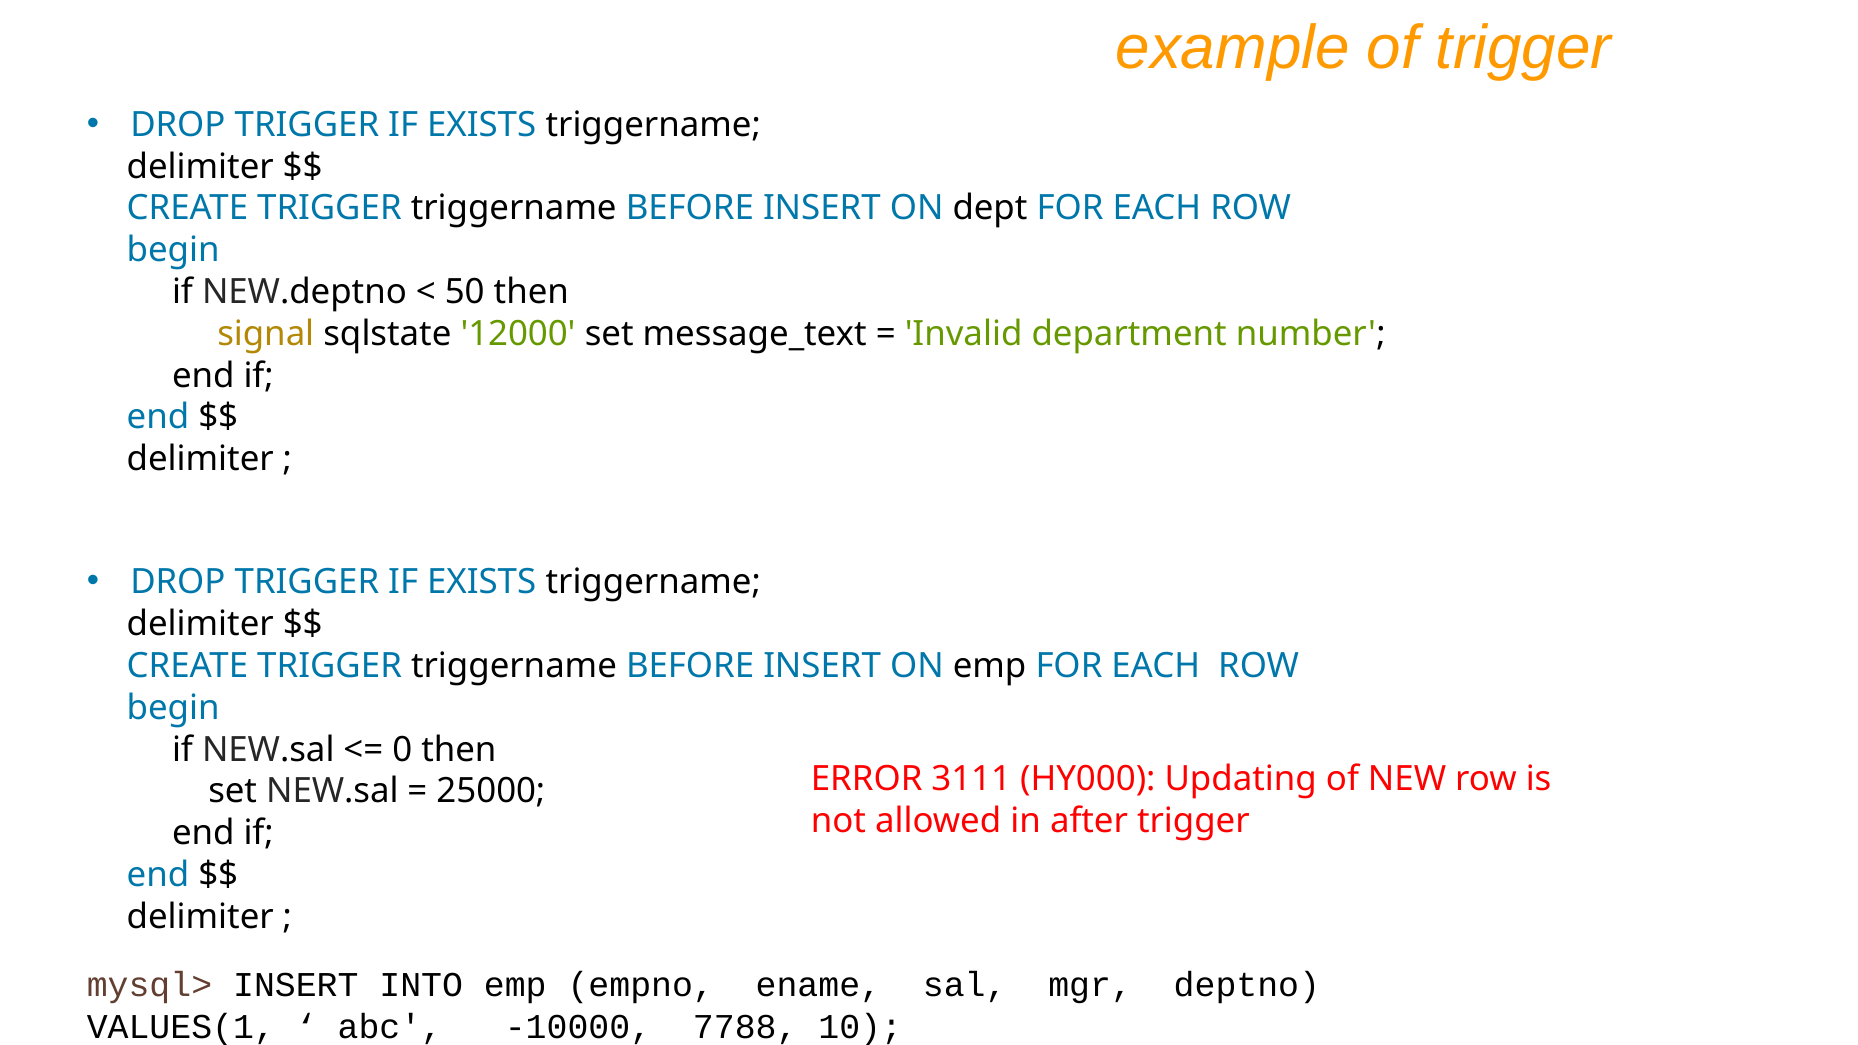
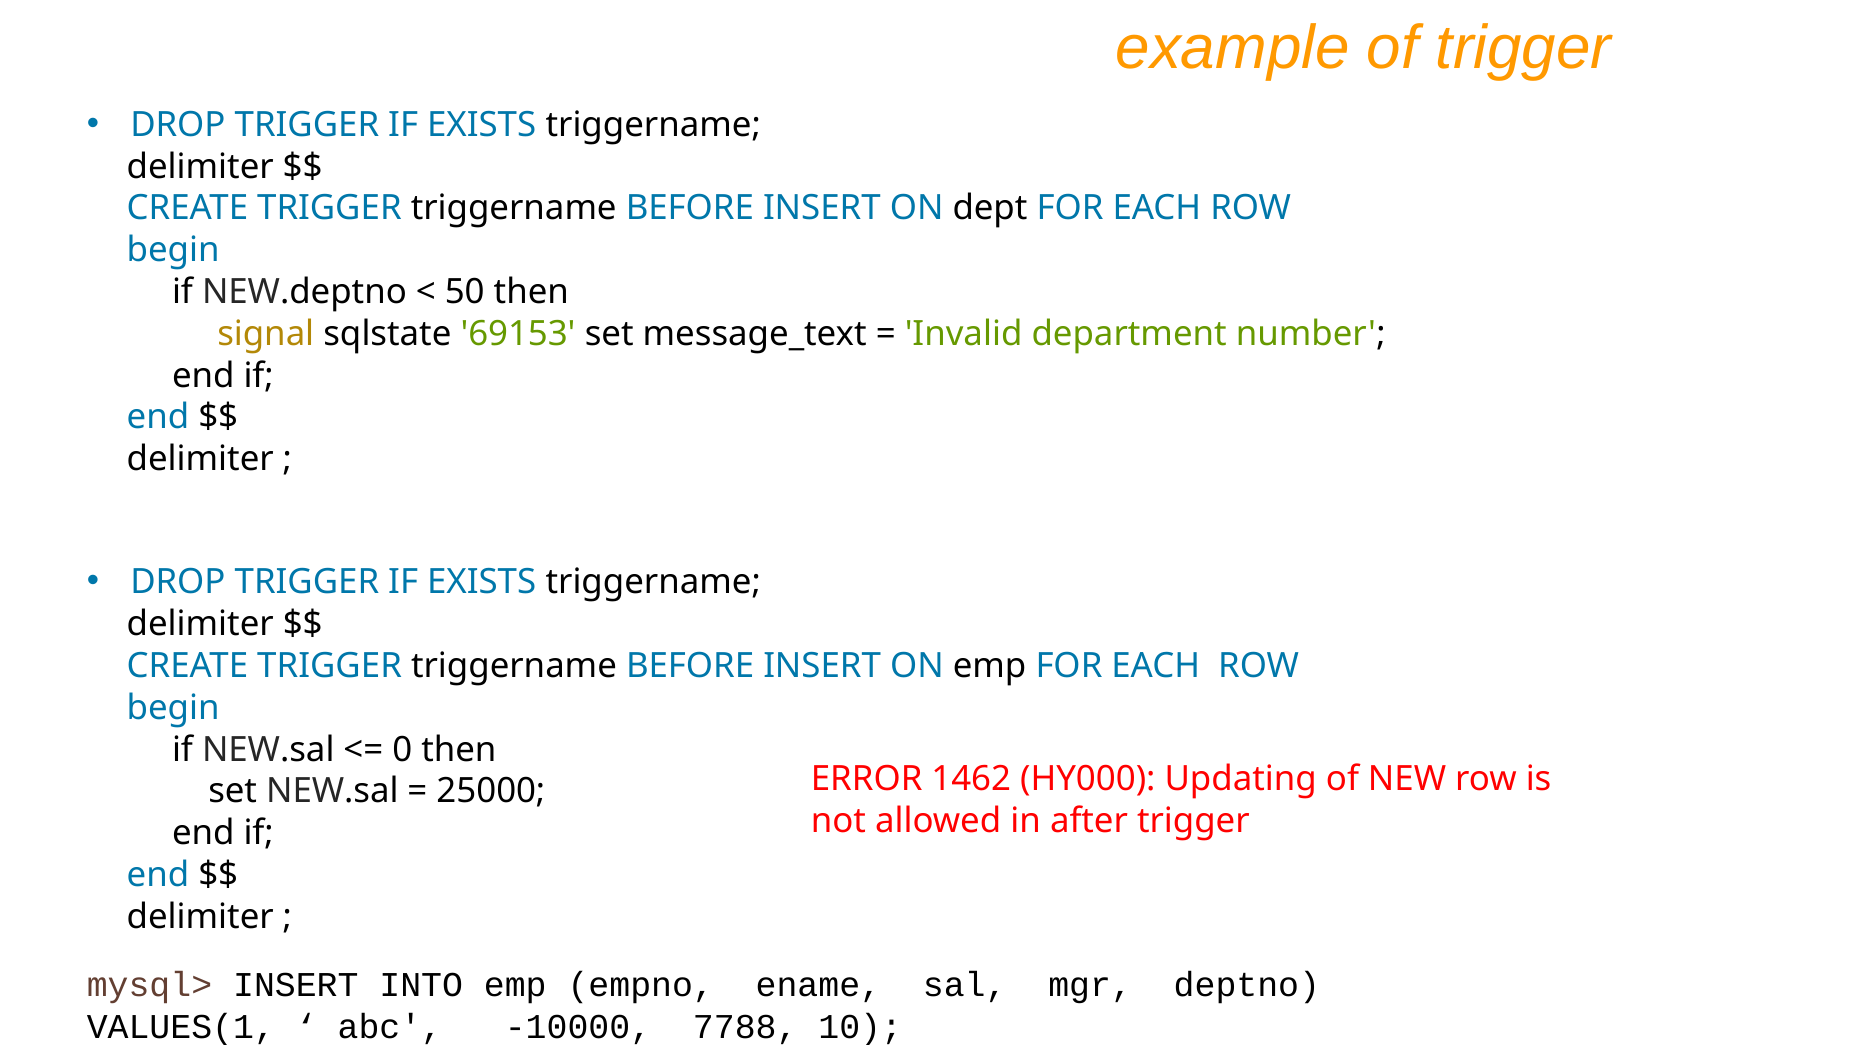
12000: 12000 -> 69153
3111: 3111 -> 1462
